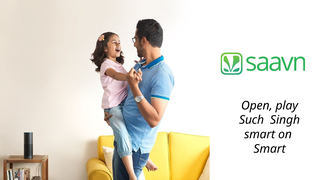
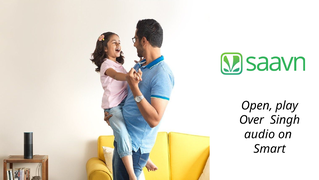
Such: Such -> Over
smart at (260, 134): smart -> audio
